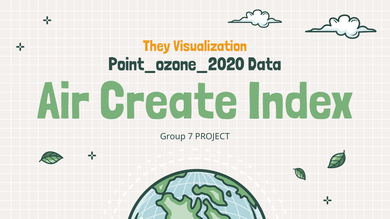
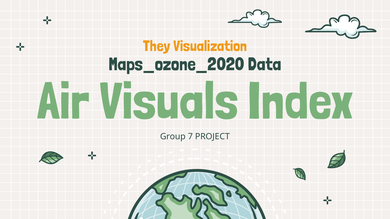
Point_ozone_2020: Point_ozone_2020 -> Maps_ozone_2020
Create: Create -> Visuals
